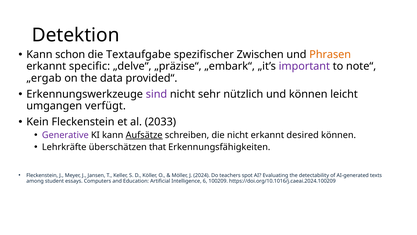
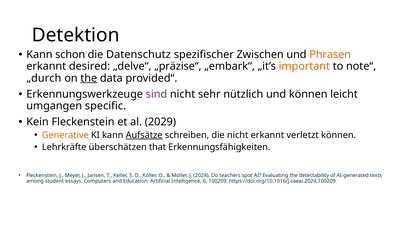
Textaufgabe: Textaufgabe -> Datenschutz
specific: specific -> desired
important colour: purple -> orange
„ergab: „ergab -> „durch
the at (89, 78) underline: none -> present
verfügt: verfügt -> specific
2033: 2033 -> 2029
Generative colour: purple -> orange
desired: desired -> verletzt
